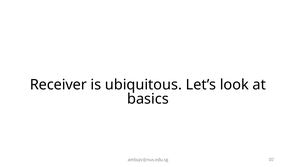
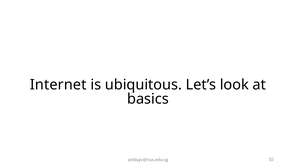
Receiver: Receiver -> Internet
